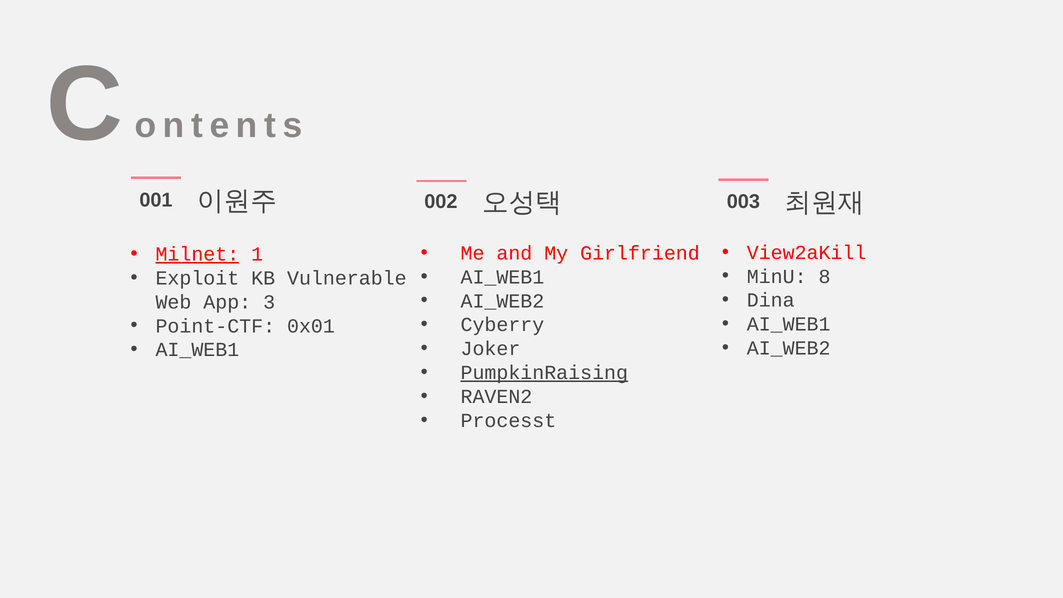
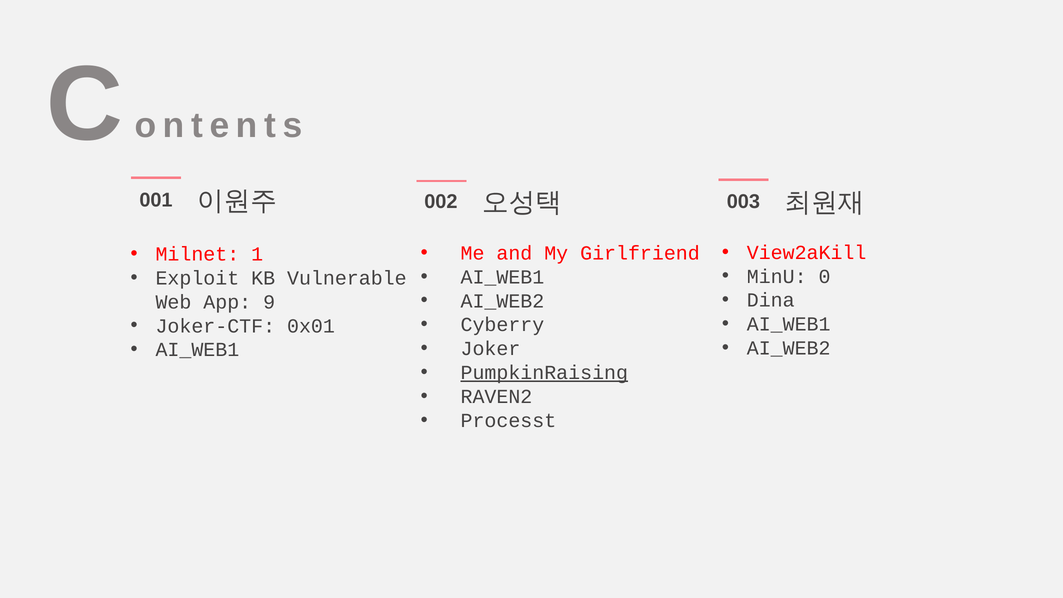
Milnet underline: present -> none
8: 8 -> 0
3: 3 -> 9
Point-CTF: Point-CTF -> Joker-CTF
